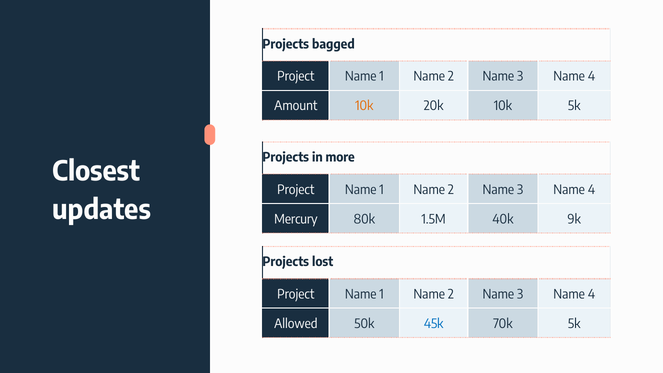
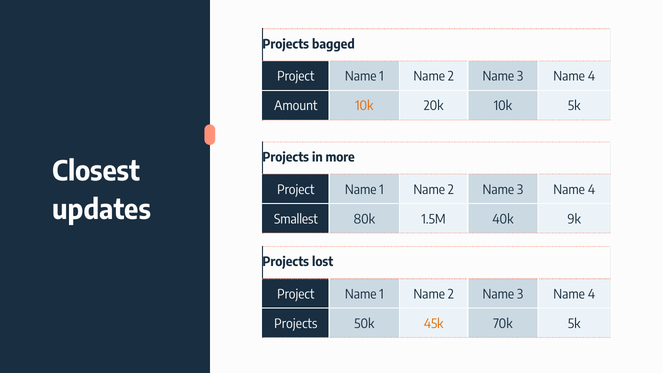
Mercury: Mercury -> Smallest
Allowed at (296, 324): Allowed -> Projects
45k colour: blue -> orange
